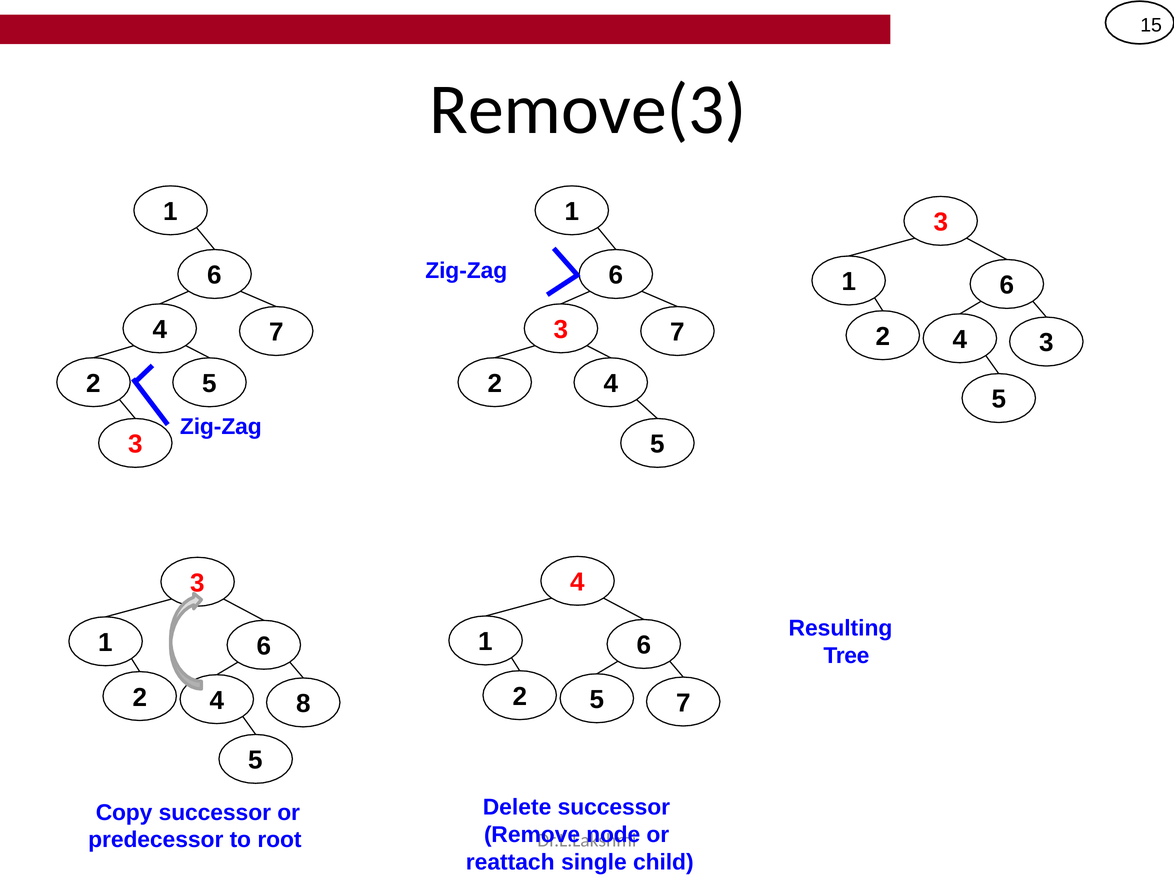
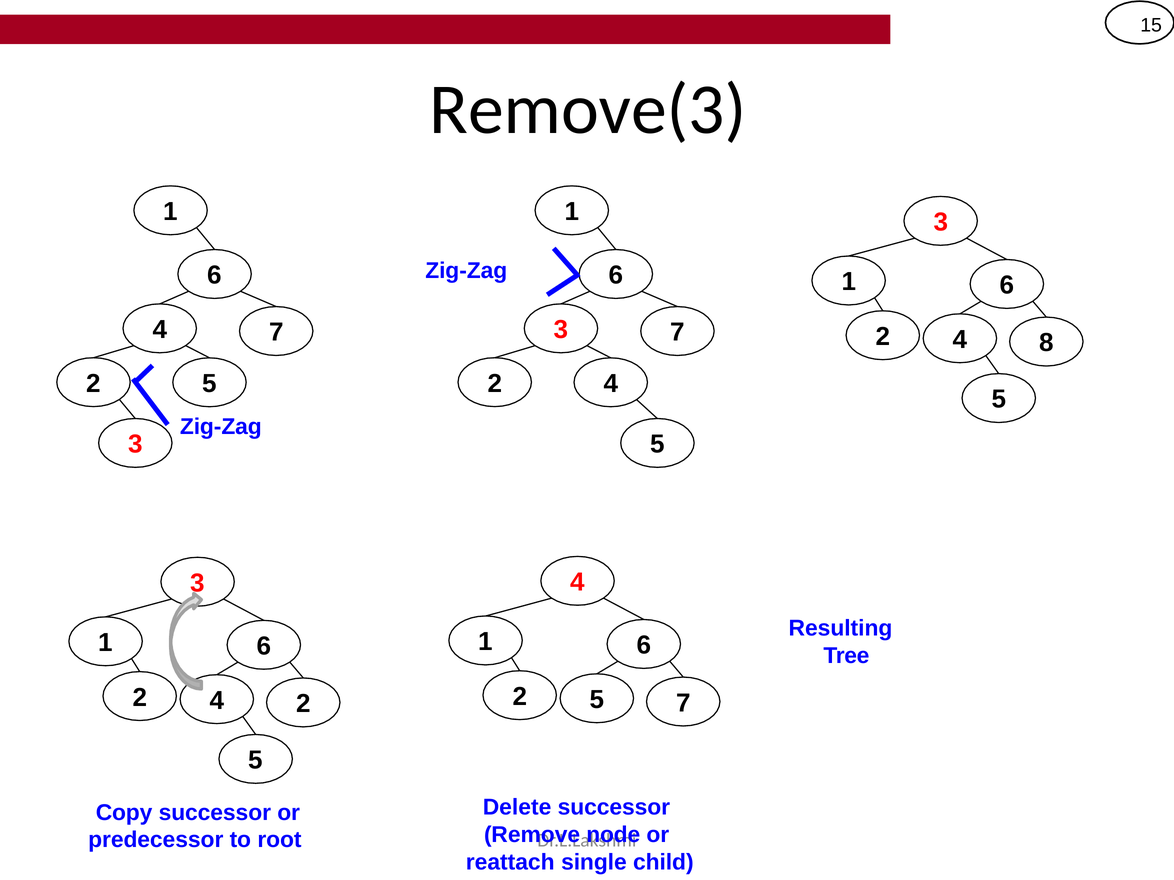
4 3: 3 -> 8
4 8: 8 -> 2
